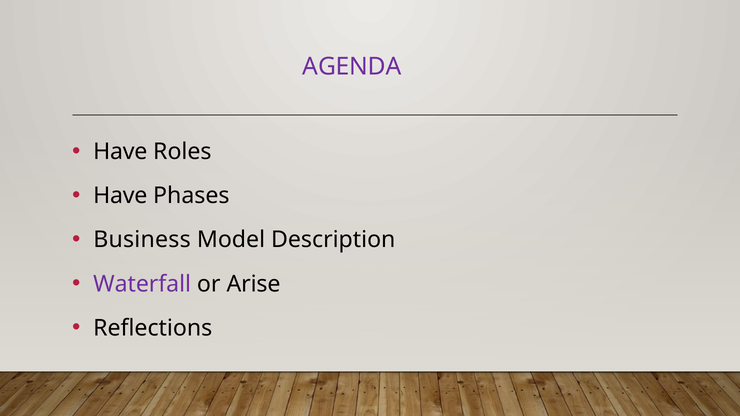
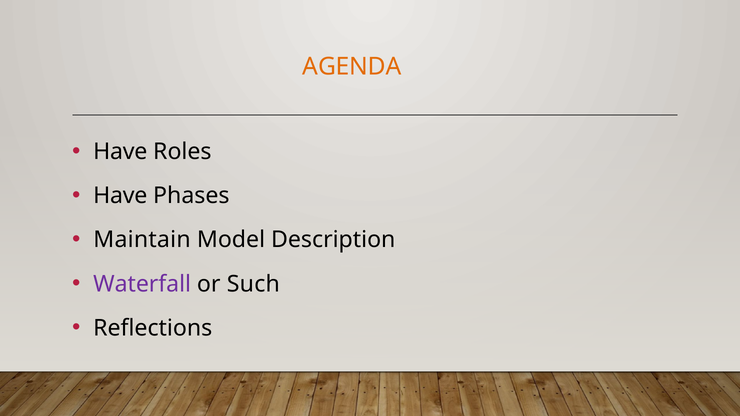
AGENDA colour: purple -> orange
Business: Business -> Maintain
Arise: Arise -> Such
